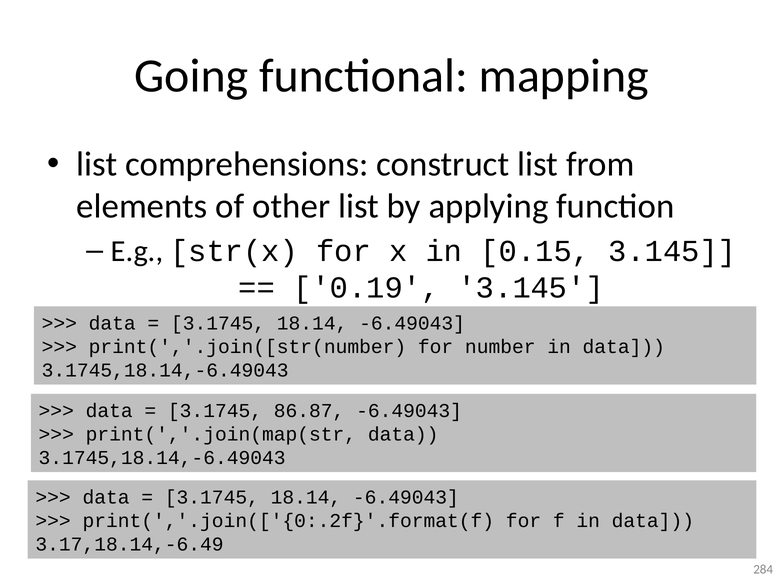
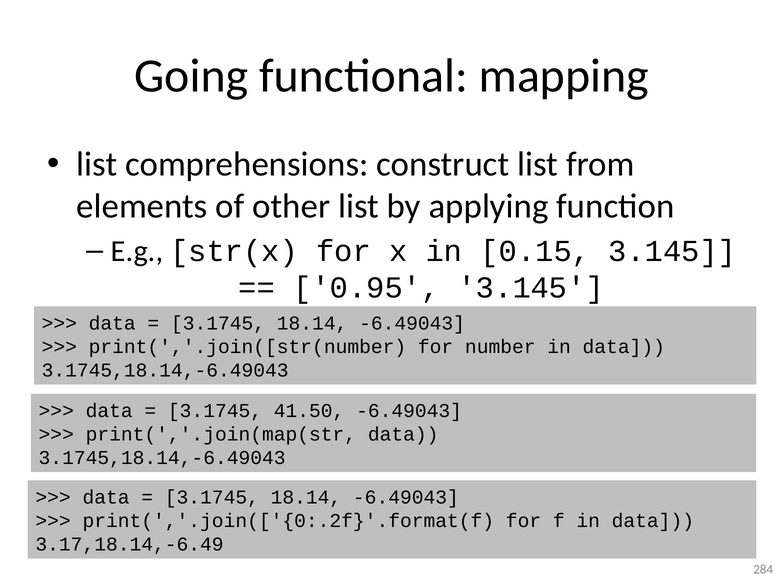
0.19: 0.19 -> 0.95
86.87: 86.87 -> 41.50
